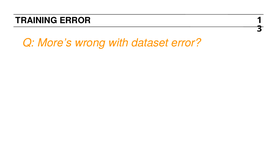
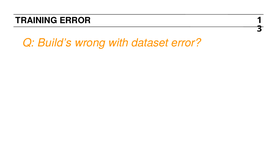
More’s: More’s -> Build’s
